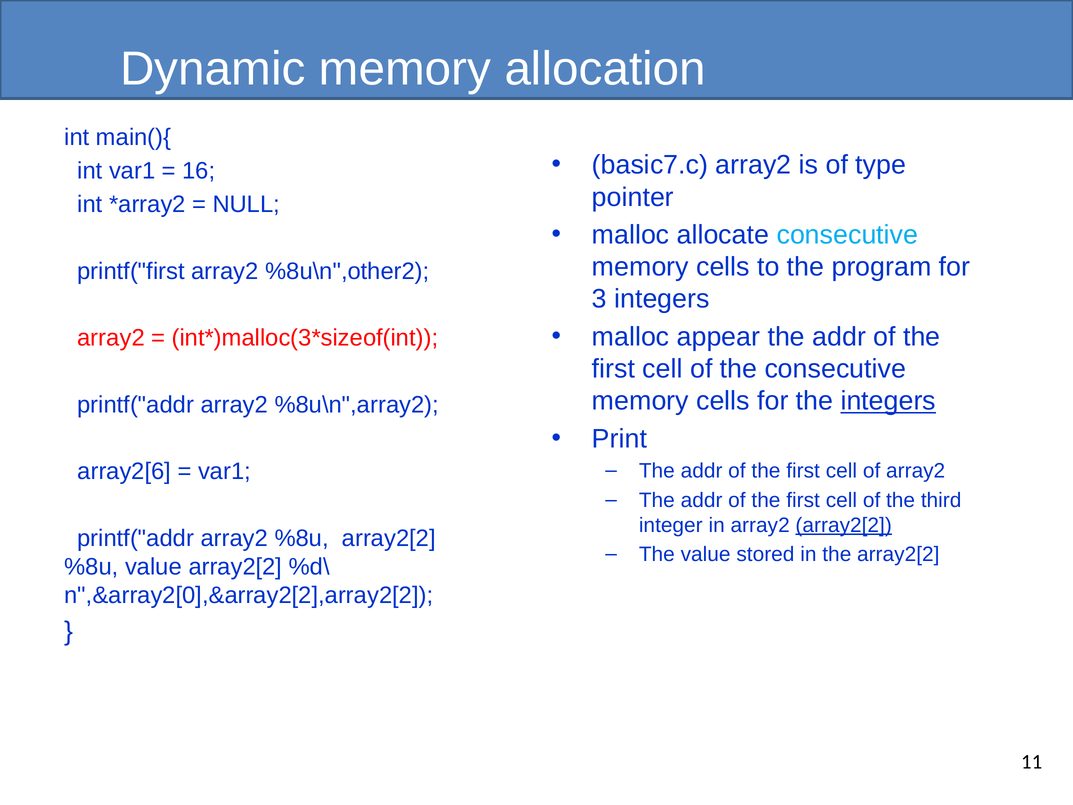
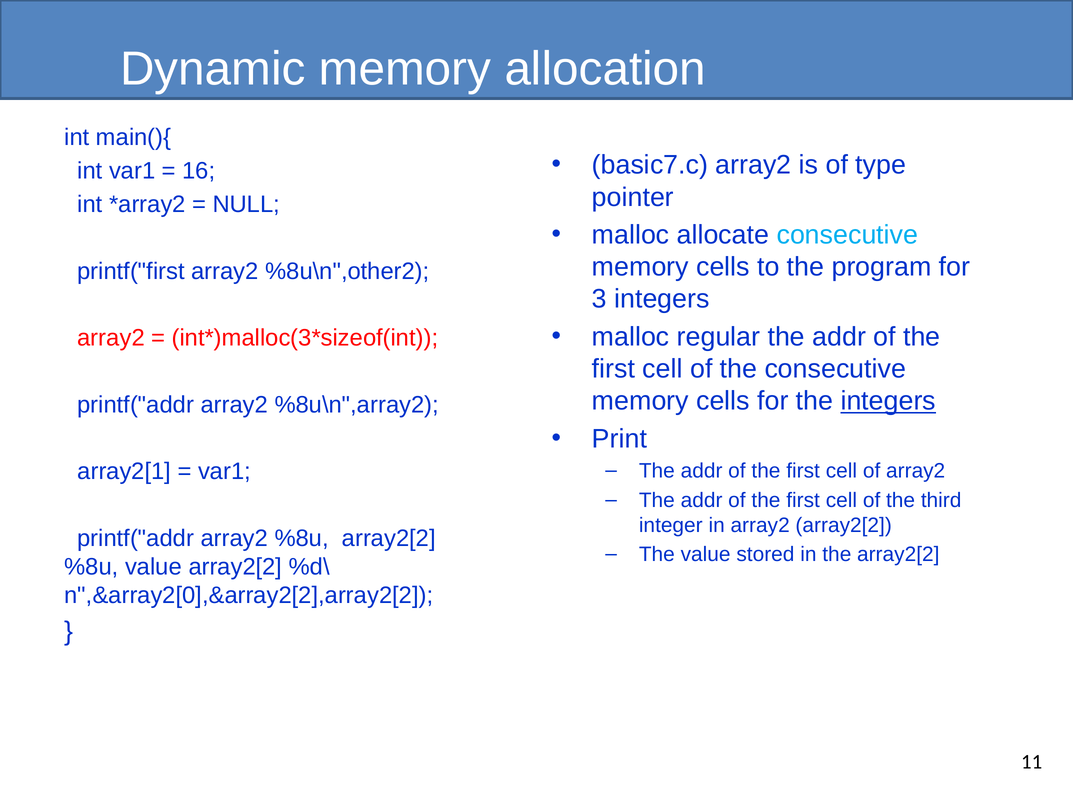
appear: appear -> regular
array2[6: array2[6 -> array2[1
array2[2 at (844, 525) underline: present -> none
